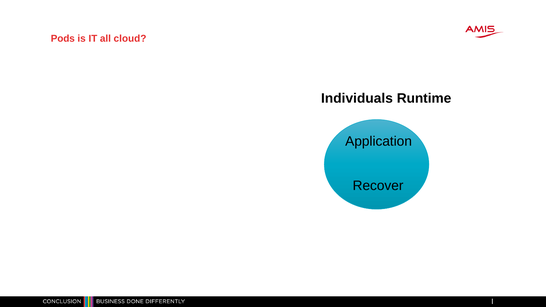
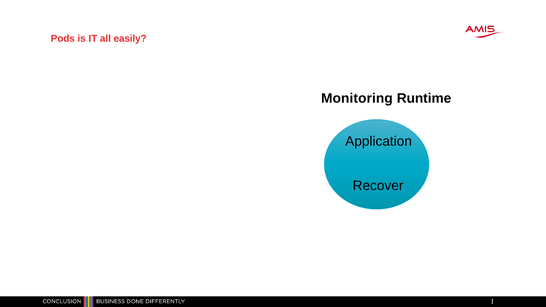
cloud: cloud -> easily
Individuals: Individuals -> Monitoring
